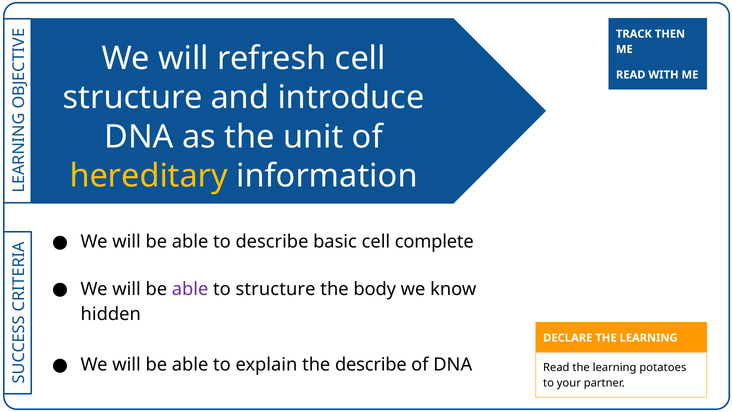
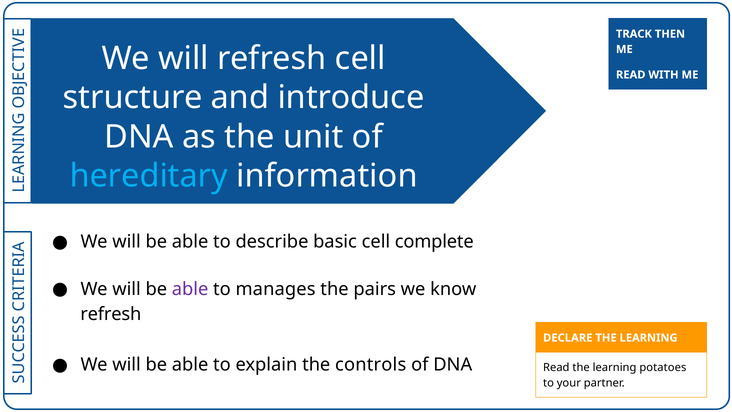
hereditary colour: yellow -> light blue
to structure: structure -> manages
body: body -> pairs
hidden at (111, 314): hidden -> refresh
the describe: describe -> controls
